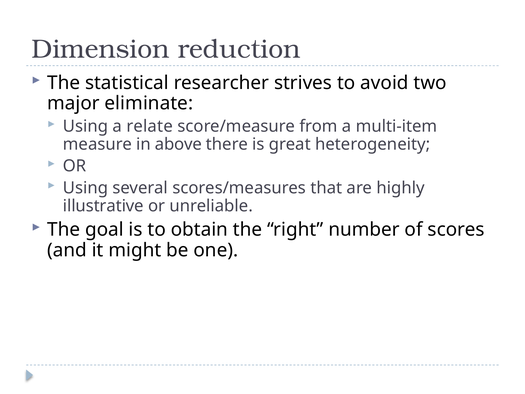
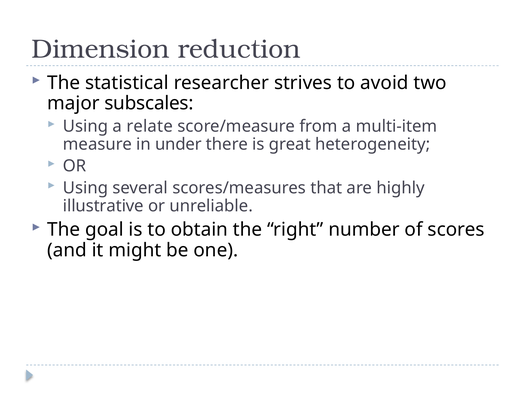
eliminate: eliminate -> subscales
above: above -> under
